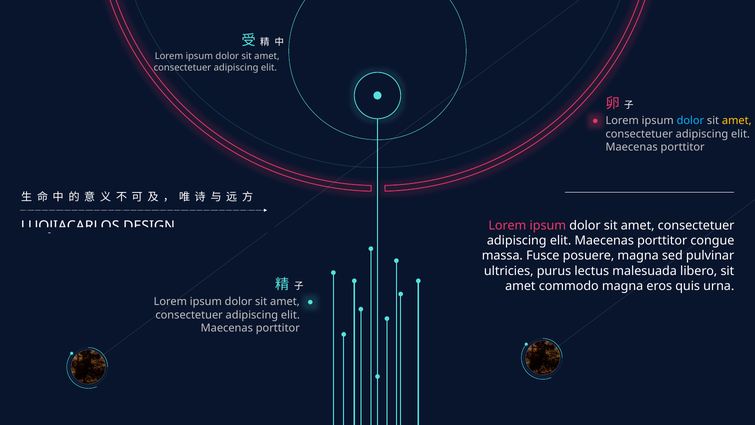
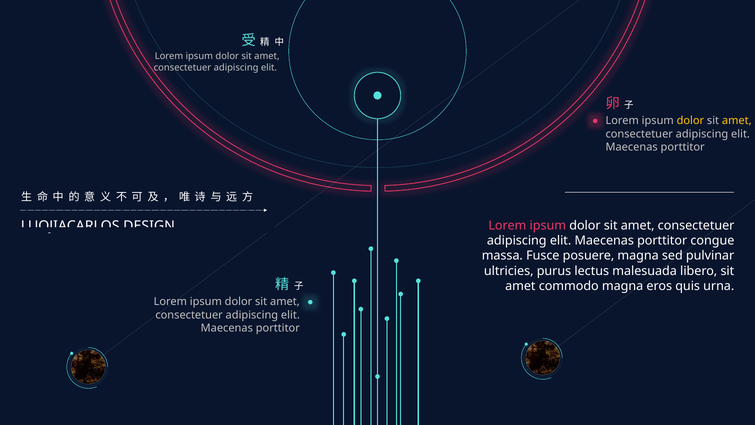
dolor at (690, 121) colour: light blue -> yellow
